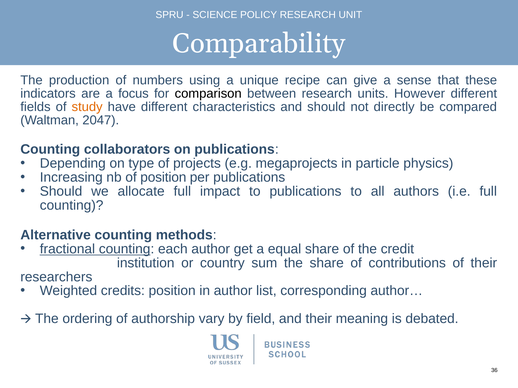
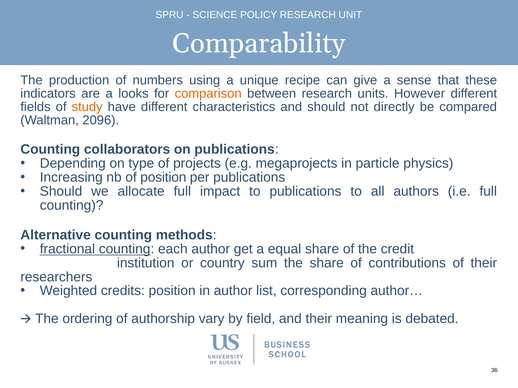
focus: focus -> looks
comparison colour: black -> orange
2047: 2047 -> 2096
